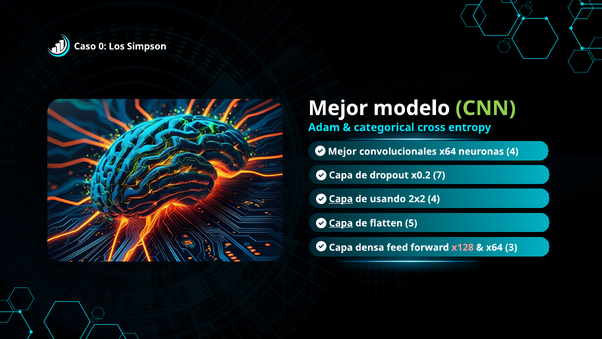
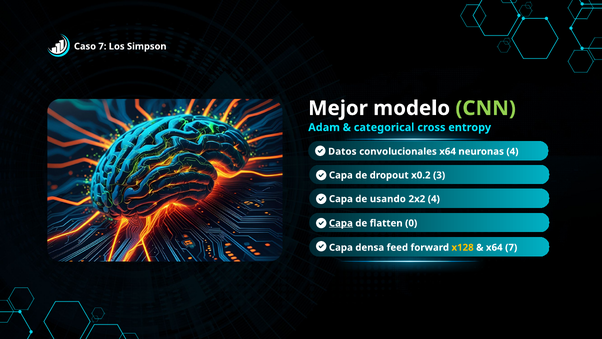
Caso 0: 0 -> 7
Mejor at (342, 151): Mejor -> Datos
7: 7 -> 3
Capa at (341, 199) underline: present -> none
5: 5 -> 0
x128 colour: pink -> yellow
x64 3: 3 -> 7
